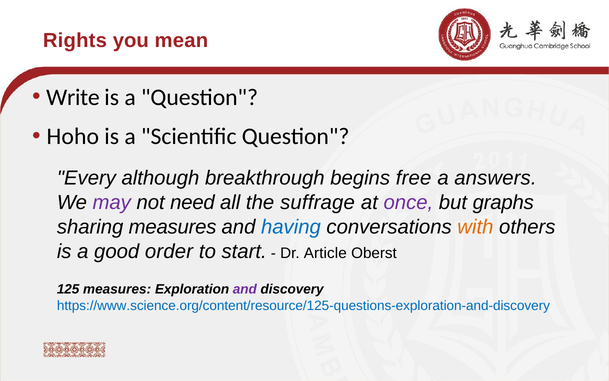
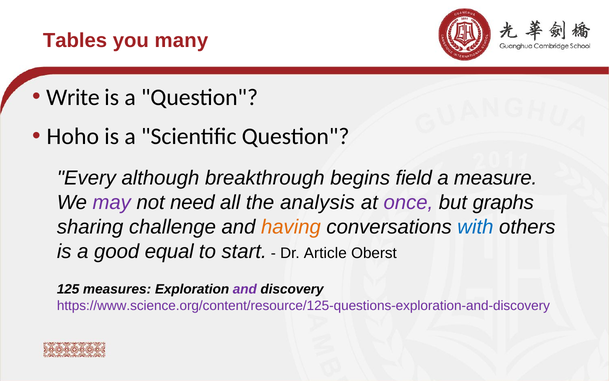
Rights: Rights -> Tables
mean: mean -> many
free: free -> field
answers: answers -> measure
suffrage: suffrage -> analysis
sharing measures: measures -> challenge
having colour: blue -> orange
with colour: orange -> blue
order: order -> equal
https://www.science.org/content/resource/125-questions-exploration-and-discovery colour: blue -> purple
